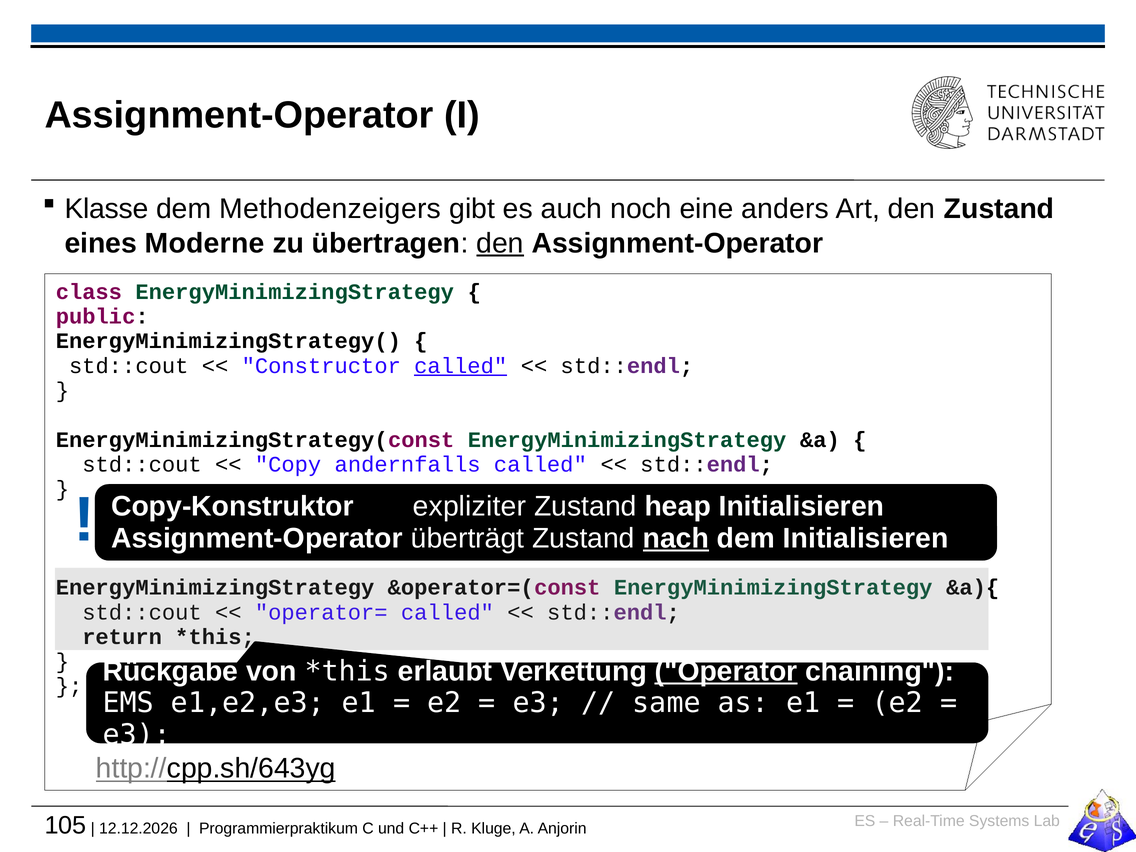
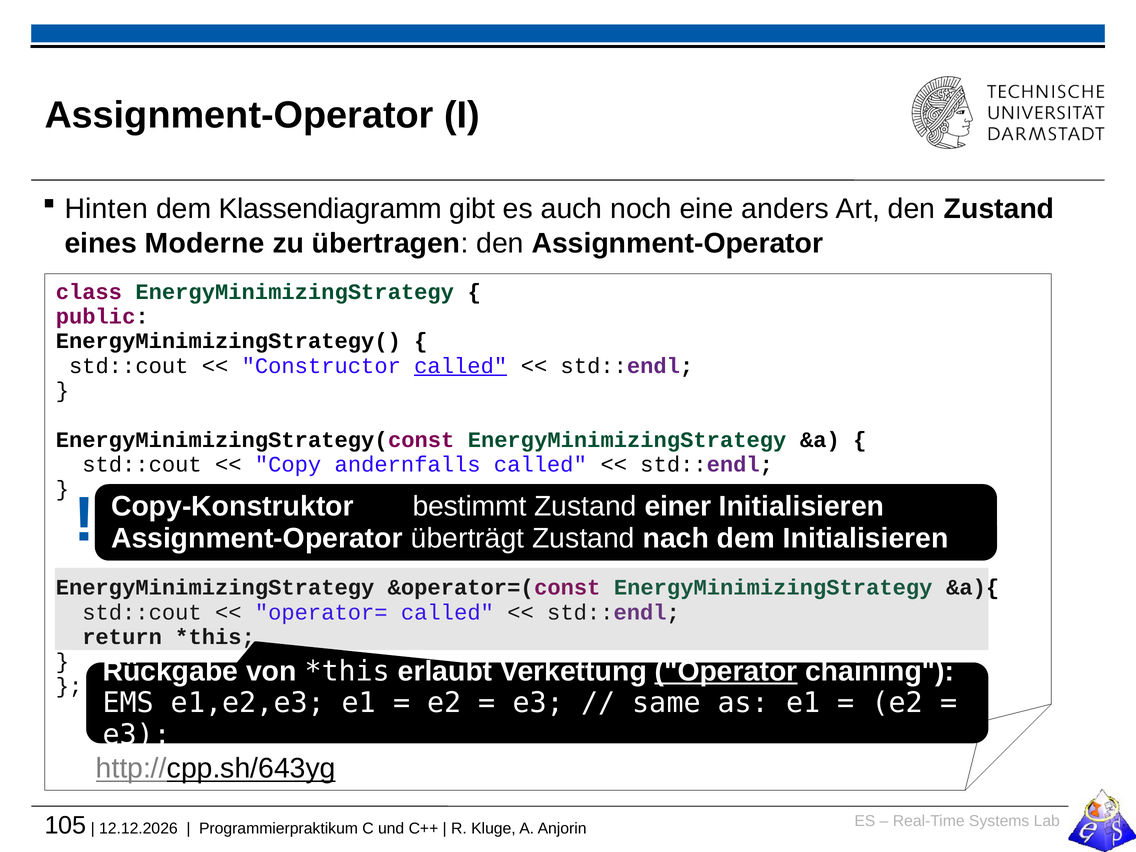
Klasse: Klasse -> Hinten
Methodenzeigers: Methodenzeigers -> Klassendiagramm
den at (500, 243) underline: present -> none
expliziter: expliziter -> bestimmt
heap: heap -> einer
nach underline: present -> none
